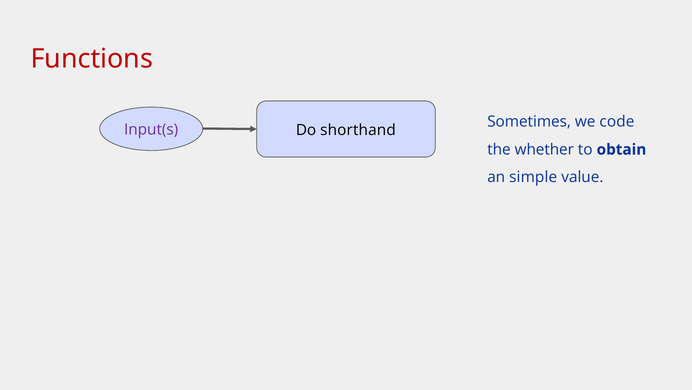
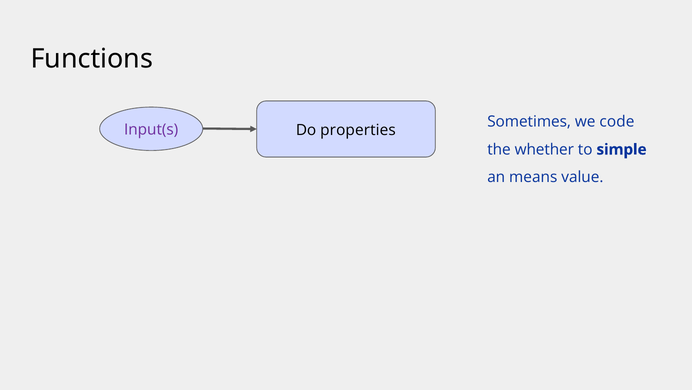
Functions colour: red -> black
shorthand: shorthand -> properties
obtain: obtain -> simple
simple: simple -> means
